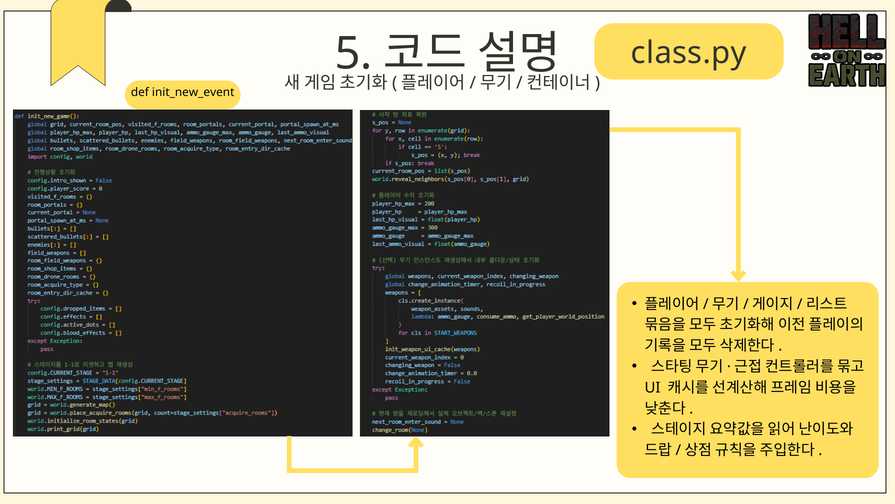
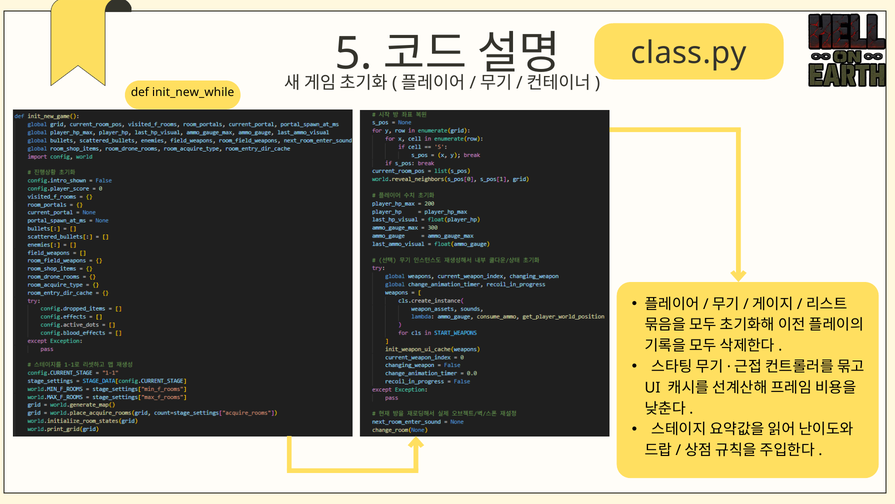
init_new_event: init_new_event -> init_new_while
